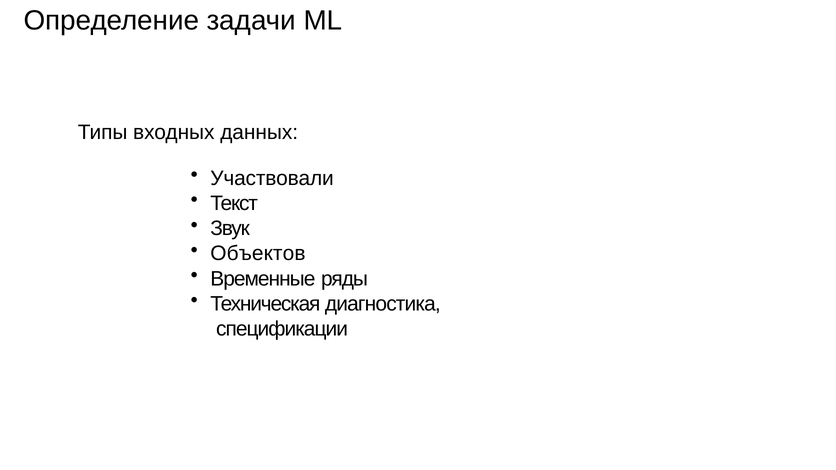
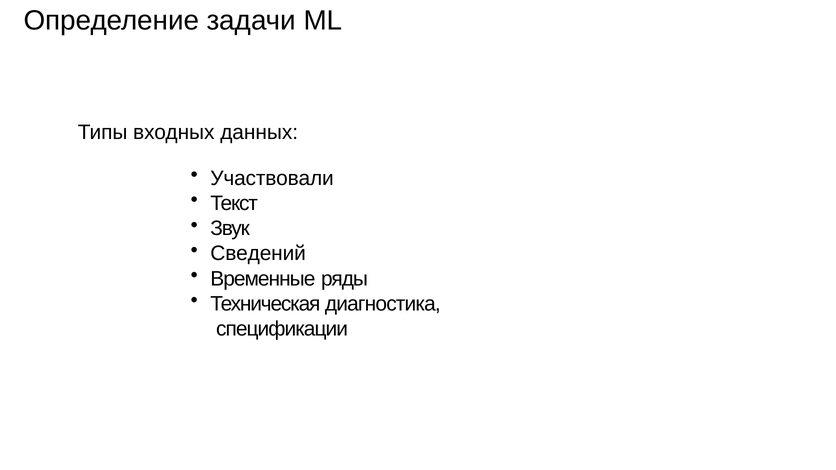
Объектов: Объектов -> Сведений
